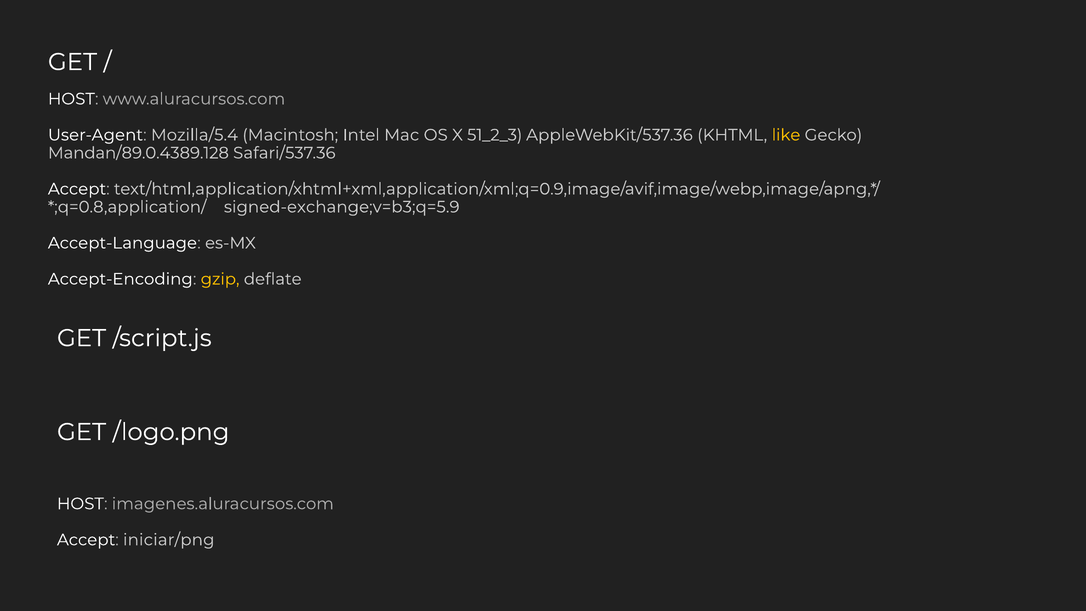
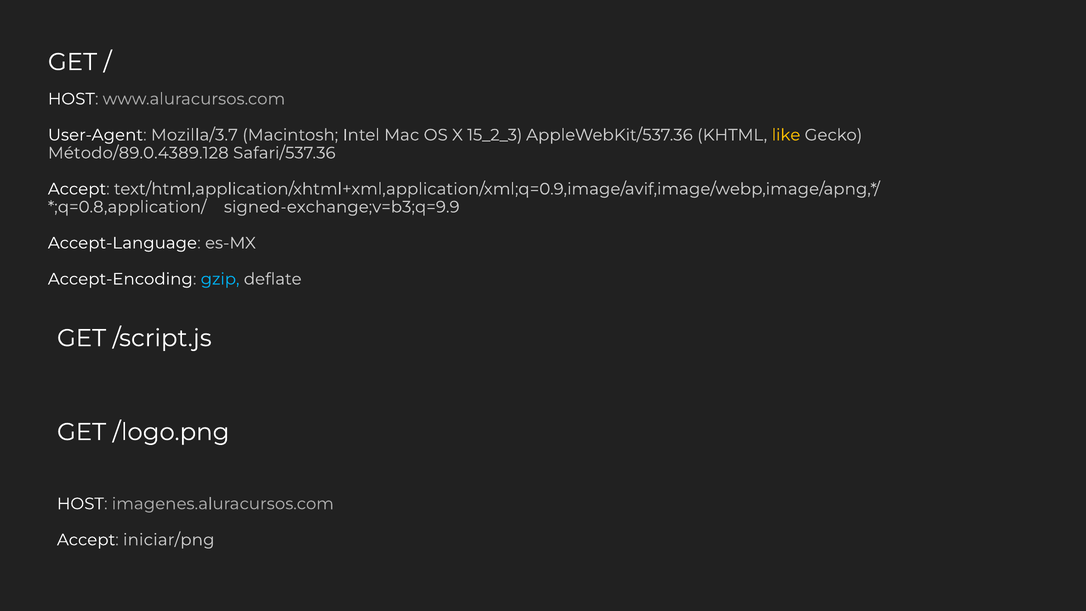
Mozilla/5.4: Mozilla/5.4 -> Mozilla/3.7
51_2_3: 51_2_3 -> 15_2_3
Mandan/89.0.4389.128: Mandan/89.0.4389.128 -> Método/89.0.4389.128
signed-exchange;v=b3;q=5.9: signed-exchange;v=b3;q=5.9 -> signed-exchange;v=b3;q=9.9
gzip colour: yellow -> light blue
